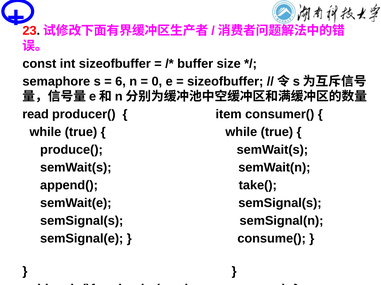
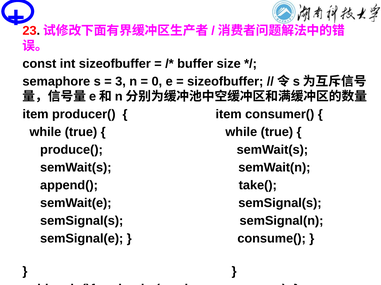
6: 6 -> 3
read at (36, 115): read -> item
